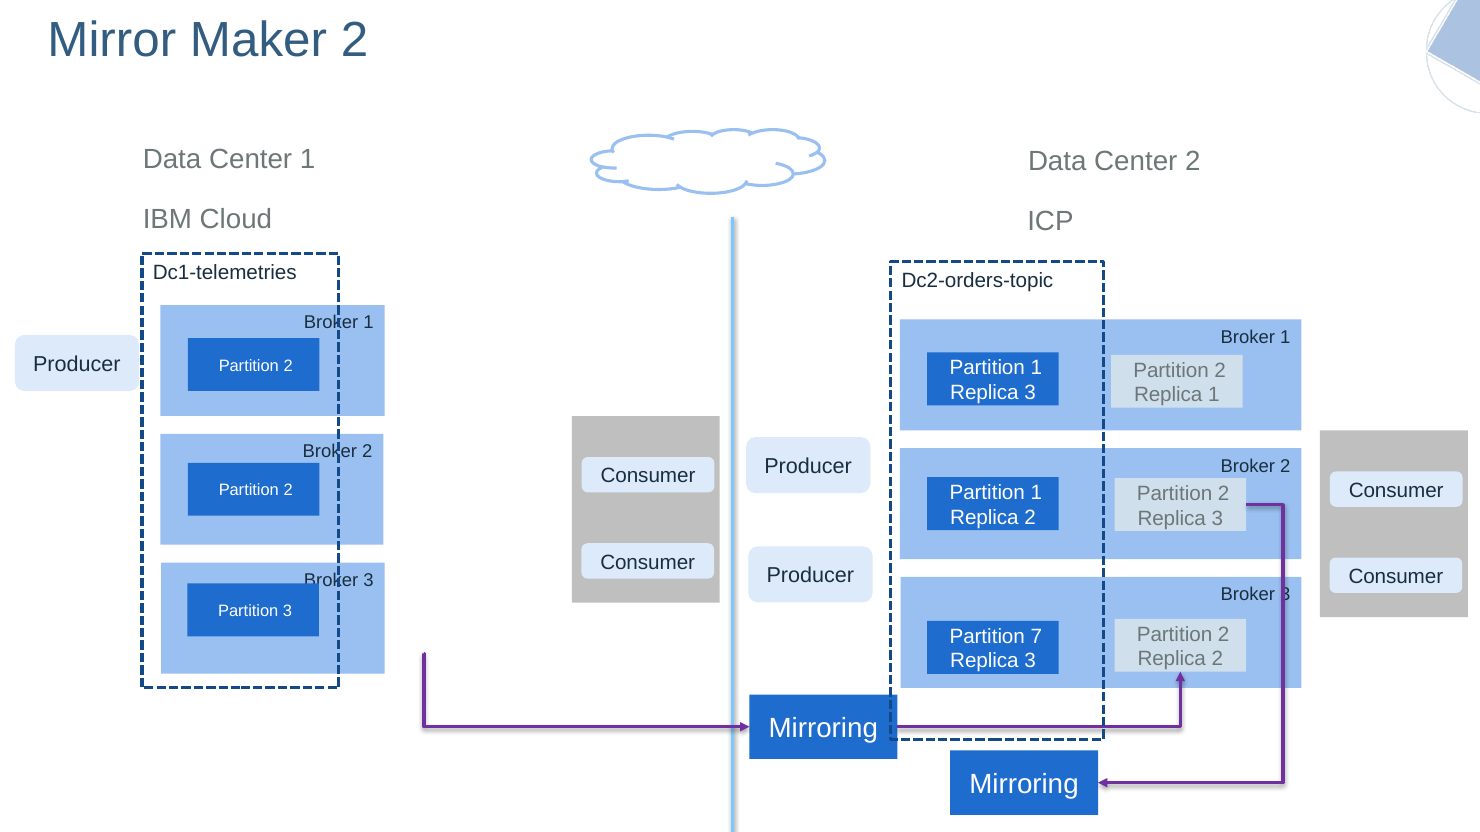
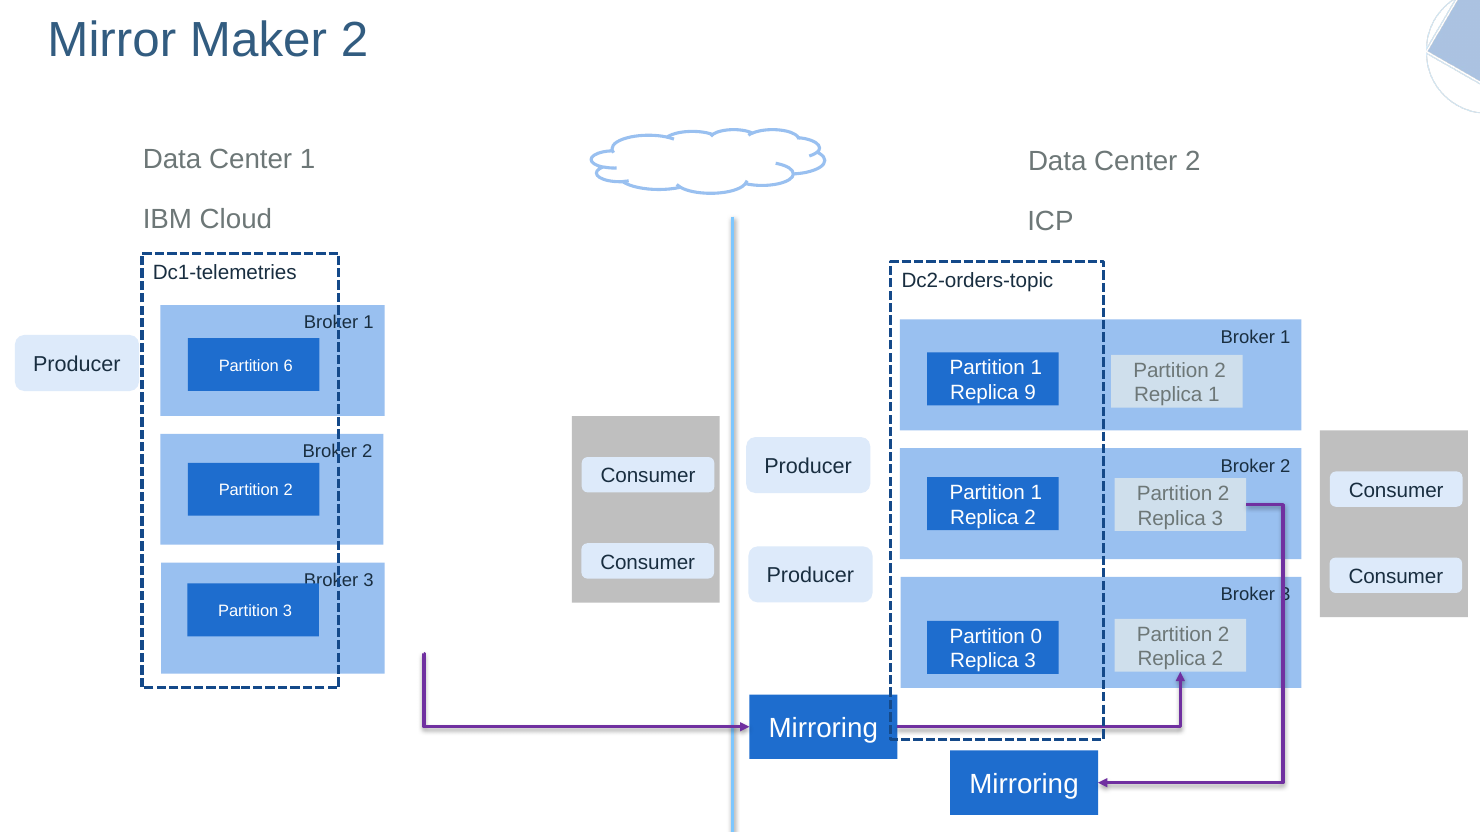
2 at (288, 366): 2 -> 6
3 at (1030, 393): 3 -> 9
7: 7 -> 0
